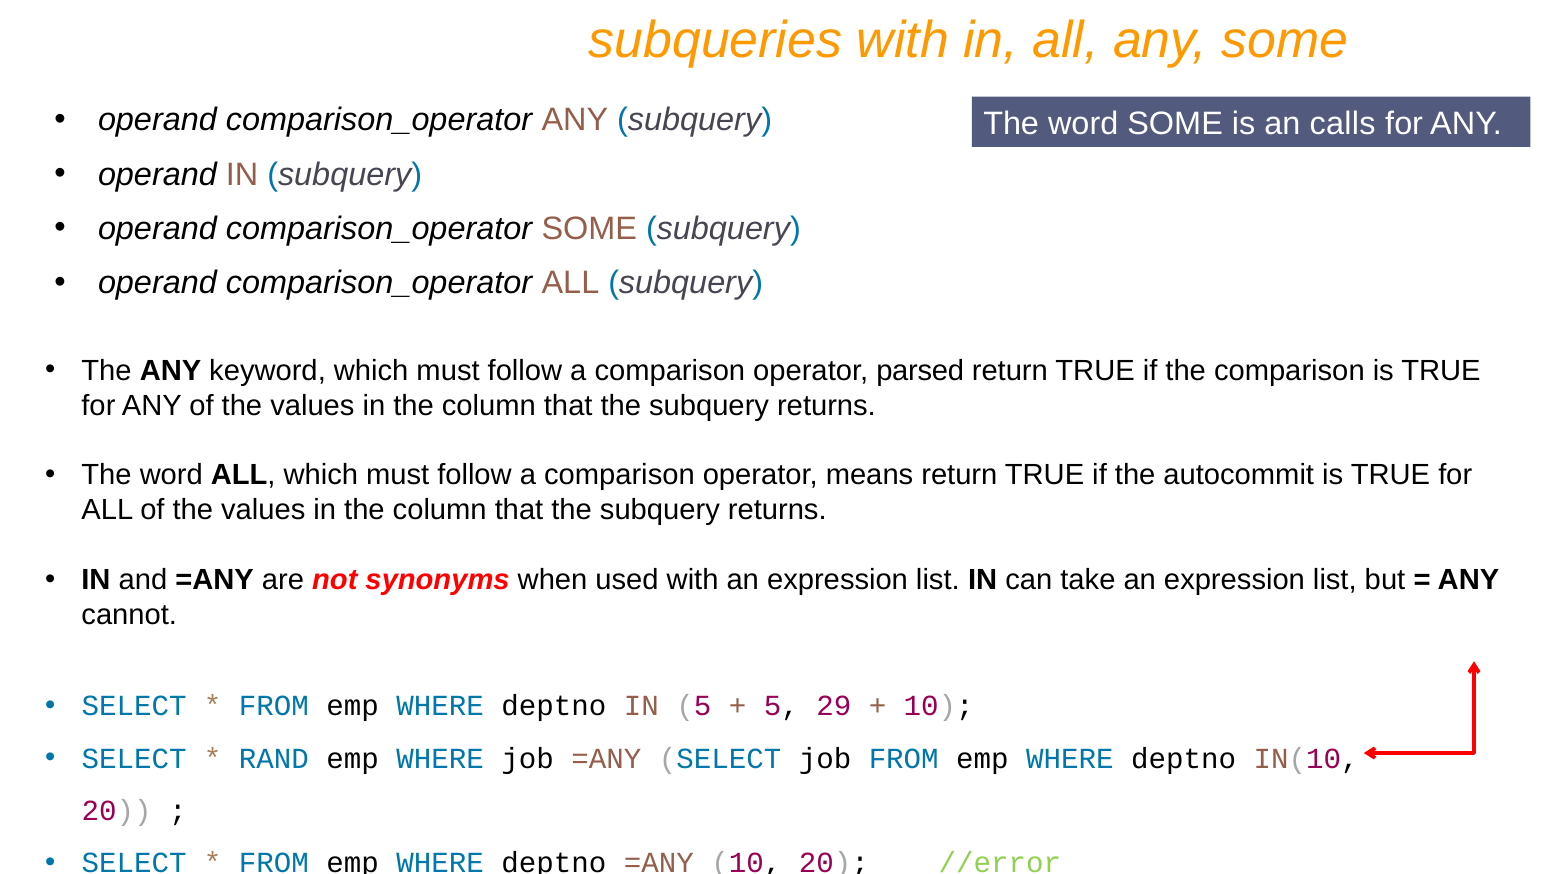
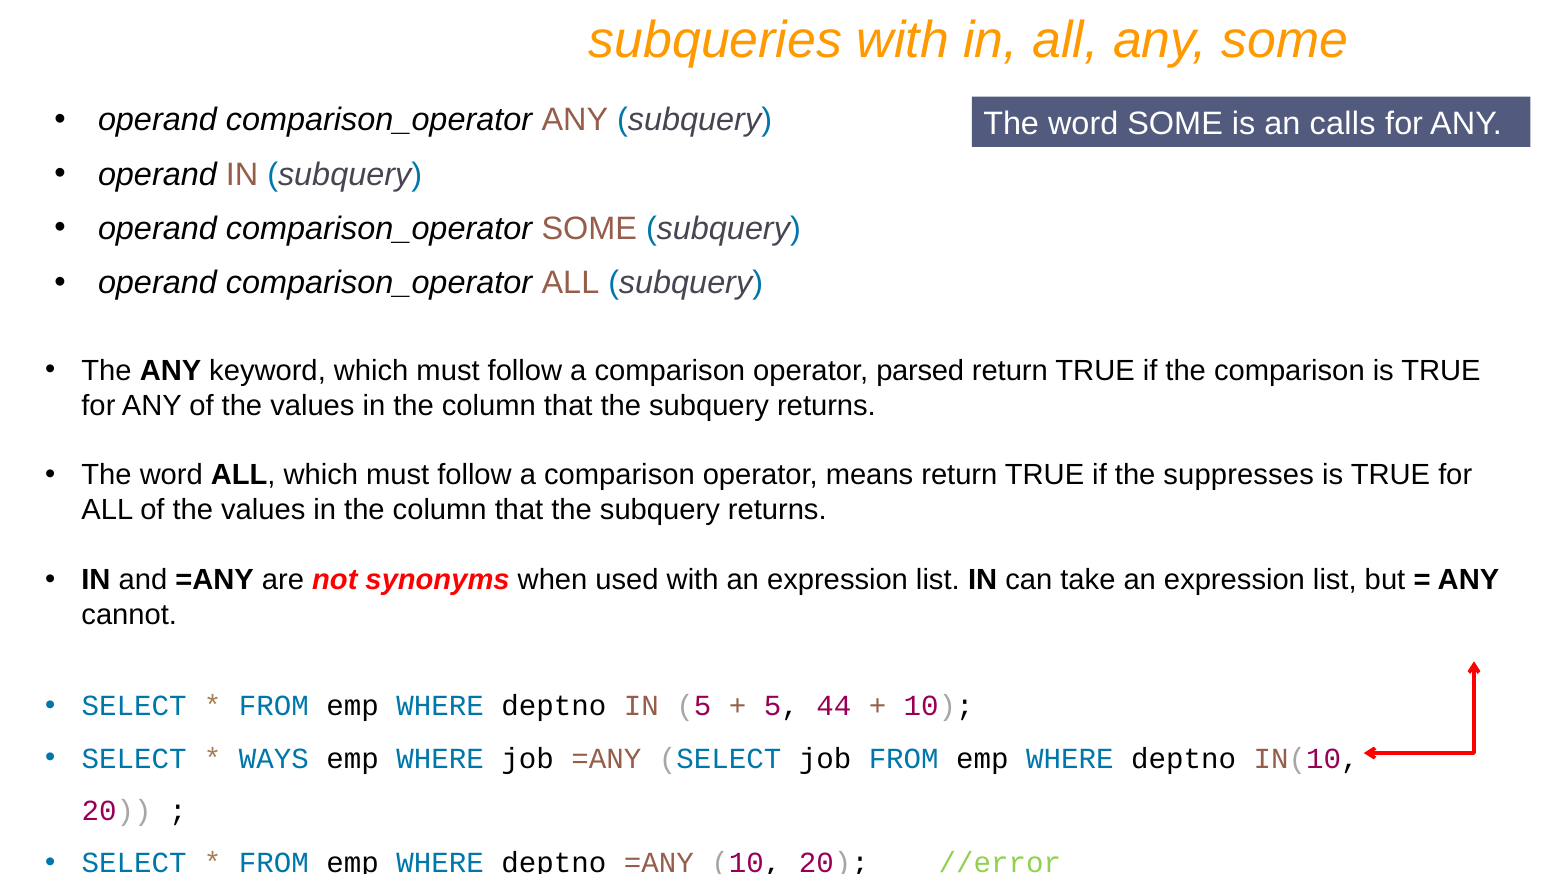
autocommit: autocommit -> suppresses
29: 29 -> 44
RAND: RAND -> WAYS
